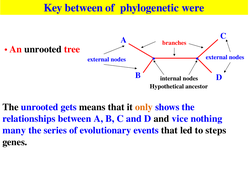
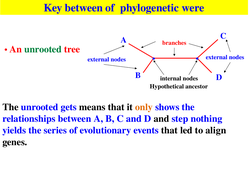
unrooted at (43, 49) colour: black -> green
vice: vice -> step
many: many -> yields
steps: steps -> align
